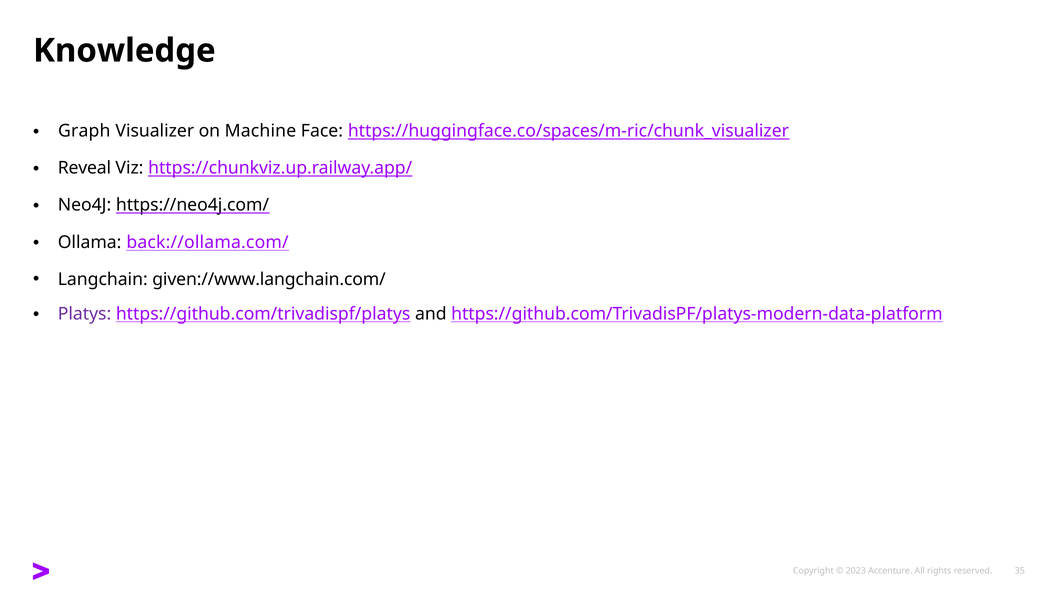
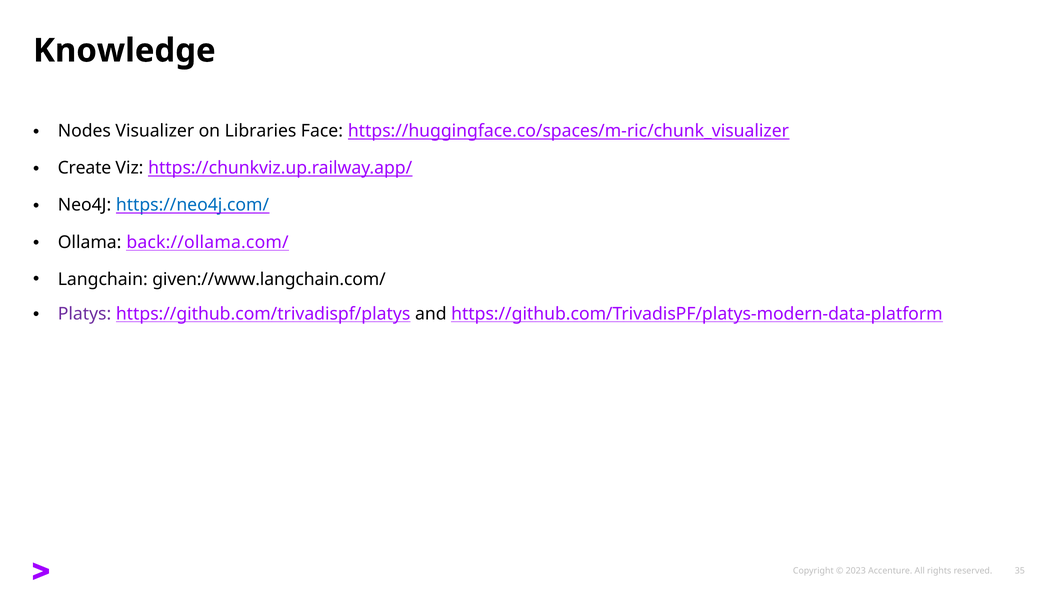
Graph: Graph -> Nodes
Machine: Machine -> Libraries
Reveal: Reveal -> Create
https://neo4j.com/ colour: black -> blue
